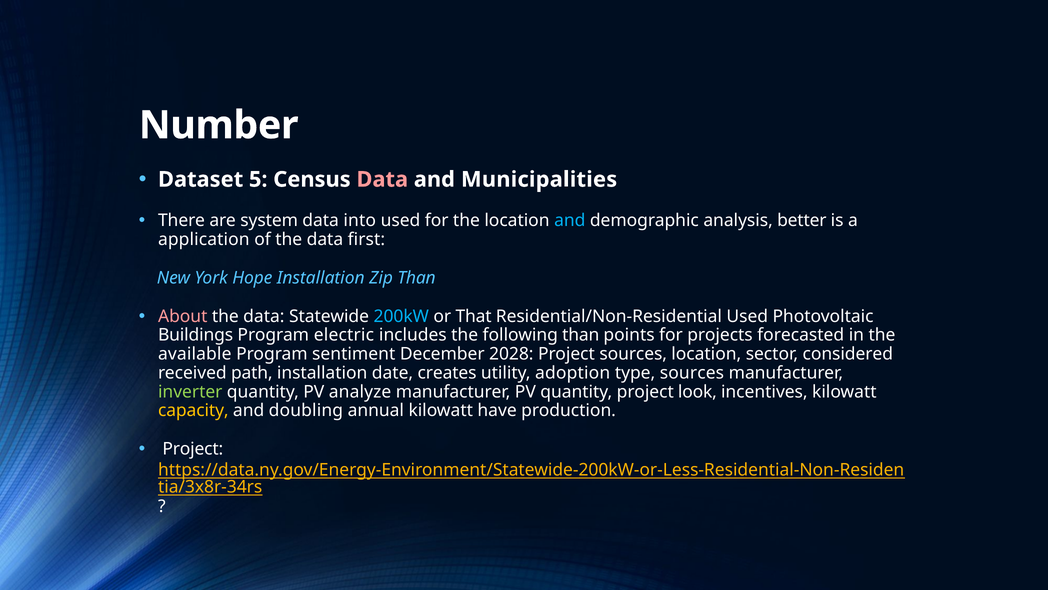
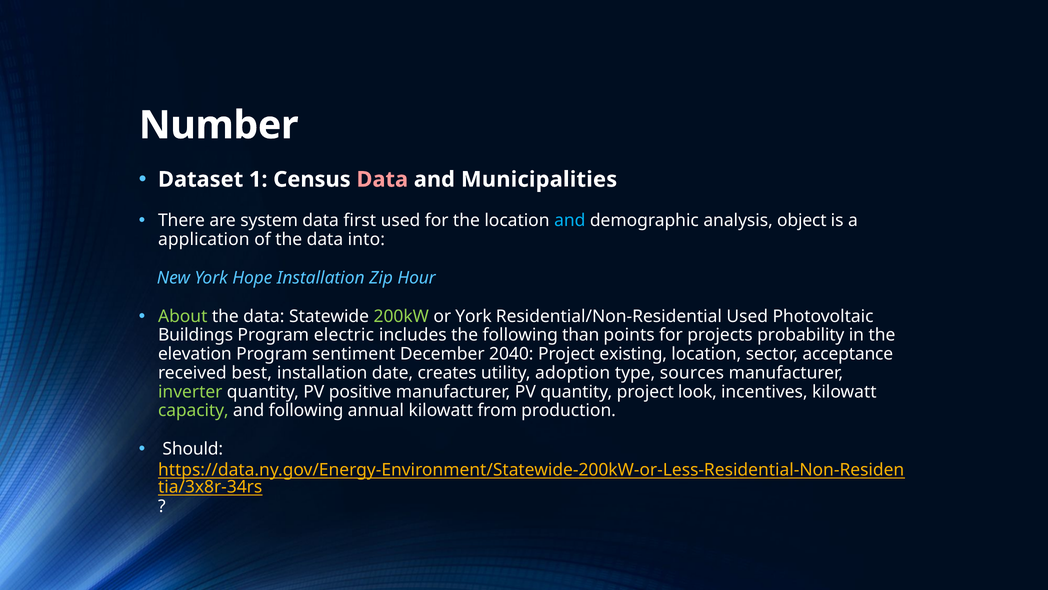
5: 5 -> 1
into: into -> first
better: better -> object
first: first -> into
Zip Than: Than -> Hour
About colour: pink -> light green
200kW colour: light blue -> light green
or That: That -> York
forecasted: forecasted -> probability
available: available -> elevation
2028: 2028 -> 2040
Project sources: sources -> existing
considered: considered -> acceptance
path: path -> best
analyze: analyze -> positive
capacity colour: yellow -> light green
and doubling: doubling -> following
have: have -> from
Project at (193, 449): Project -> Should
